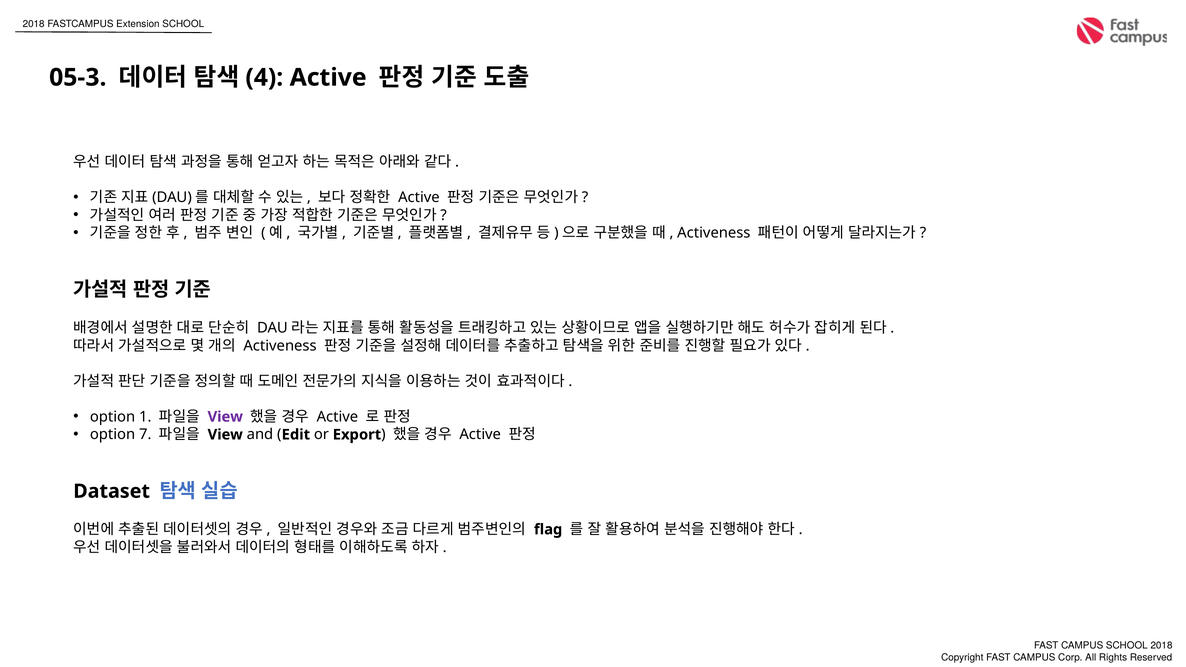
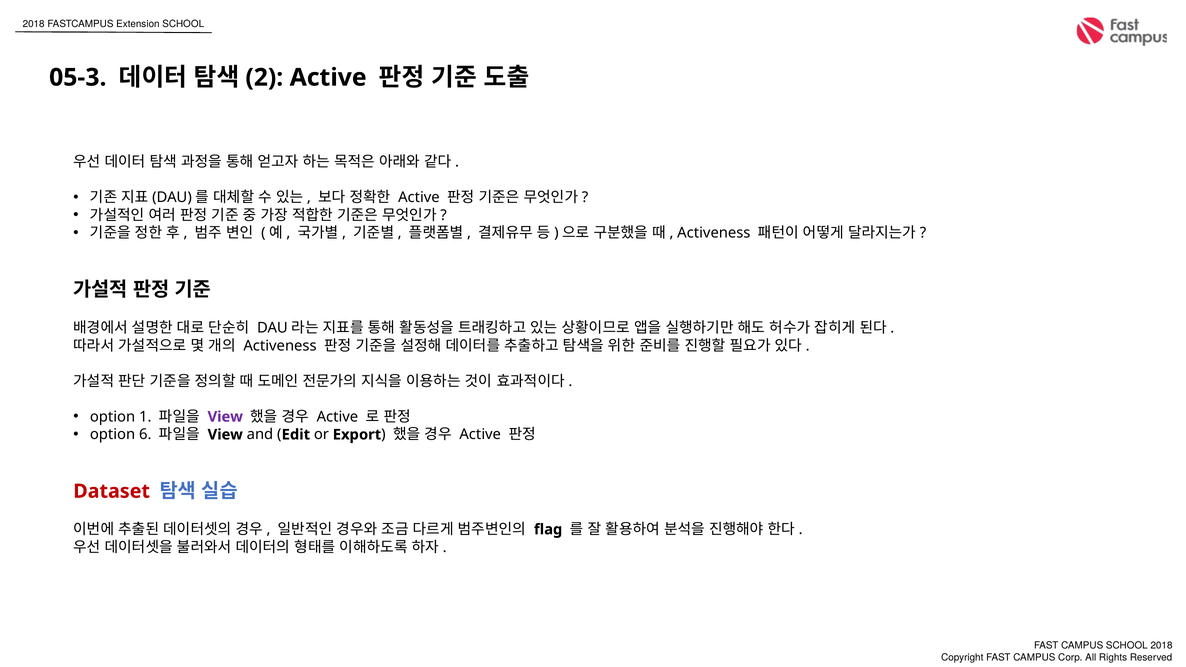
4: 4 -> 2
7: 7 -> 6
Dataset colour: black -> red
